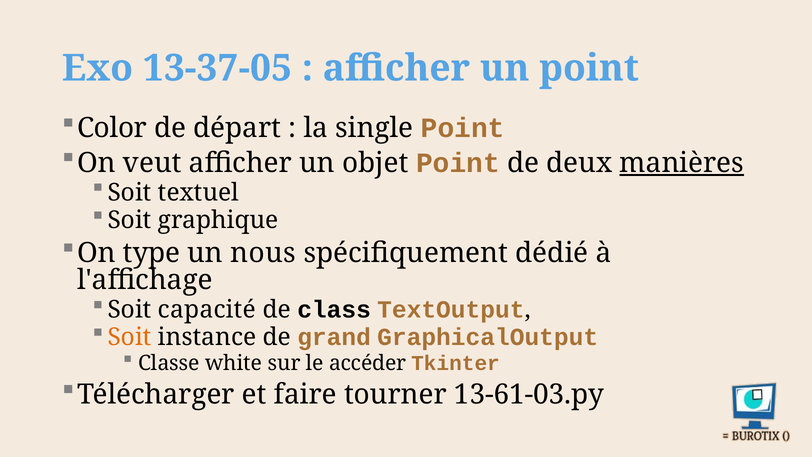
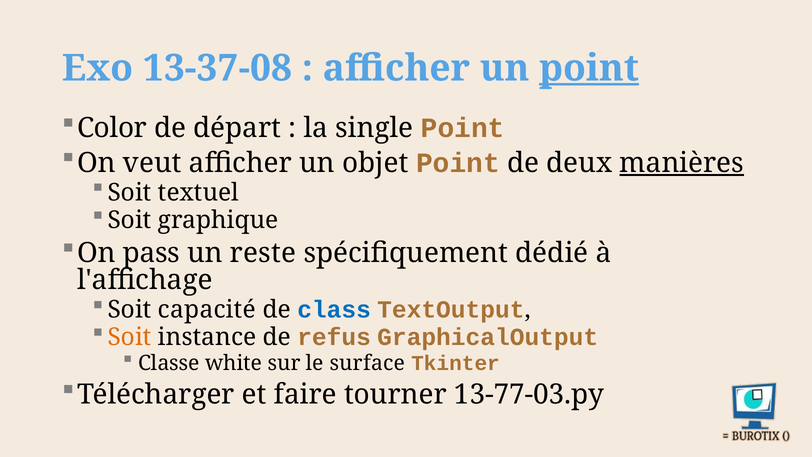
13-37-05: 13-37-05 -> 13-37-08
point at (589, 68) underline: none -> present
type: type -> pass
nous: nous -> reste
class colour: black -> blue
grand: grand -> refus
accéder: accéder -> surface
13-61-03.py: 13-61-03.py -> 13-77-03.py
